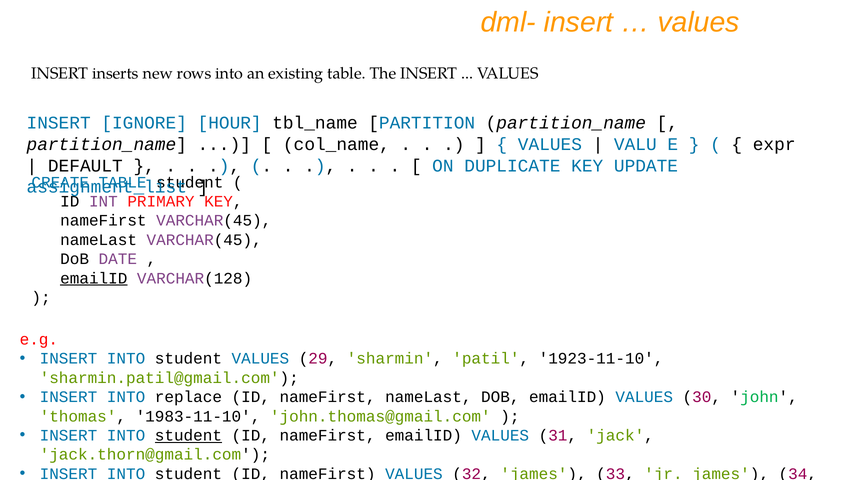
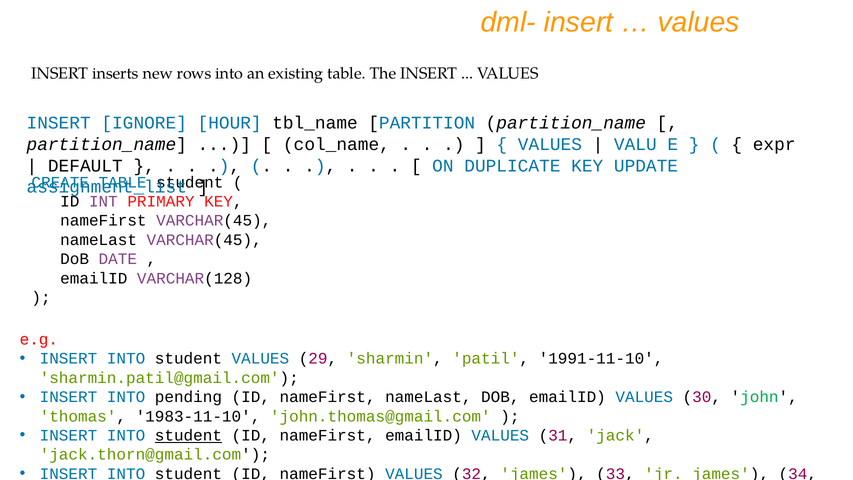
emailID at (94, 278) underline: present -> none
1923-11-10: 1923-11-10 -> 1991-11-10
replace: replace -> pending
